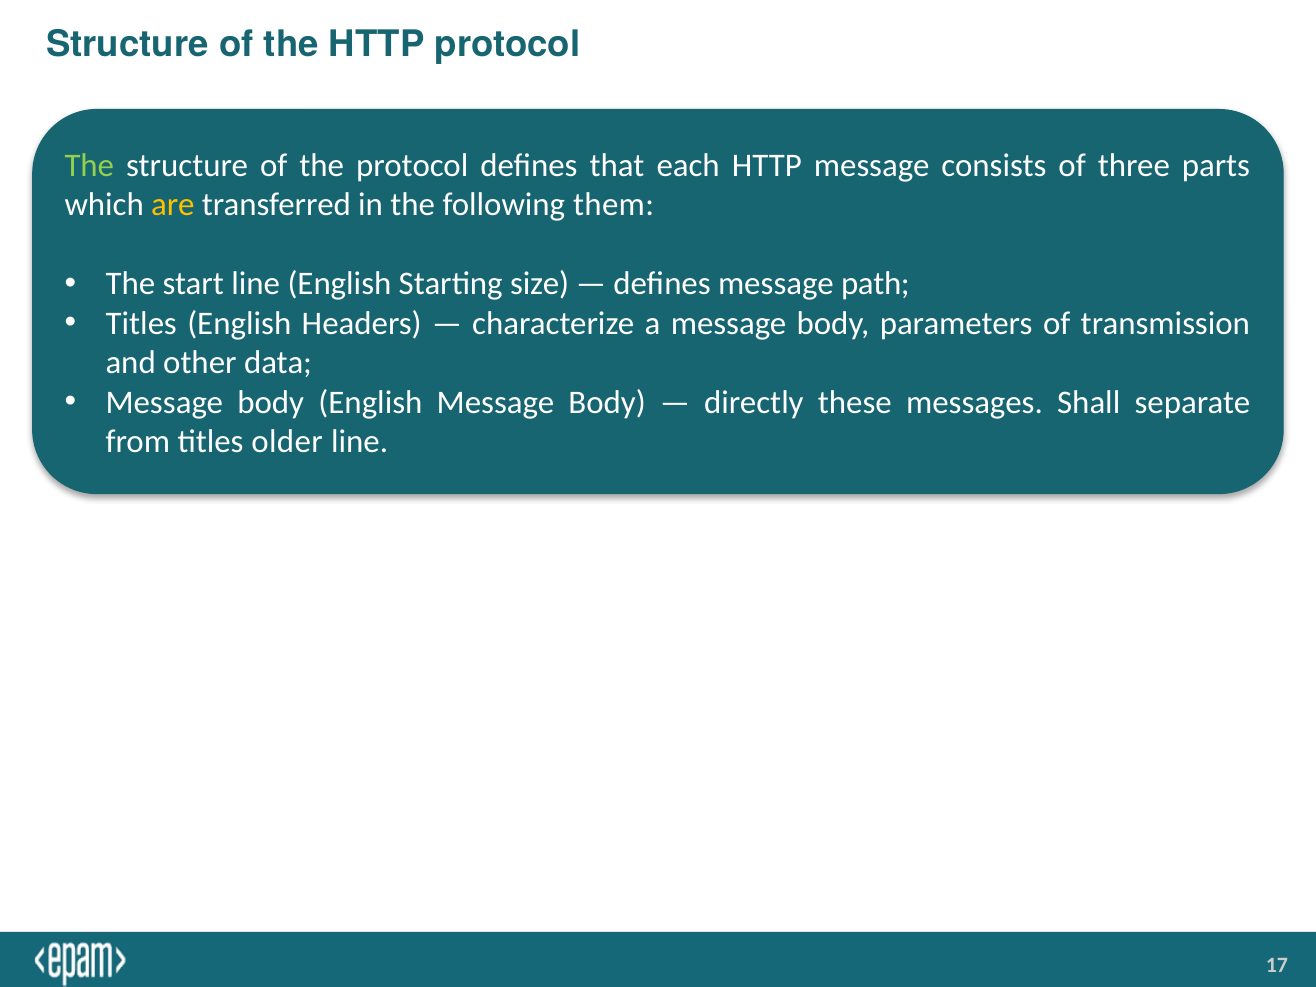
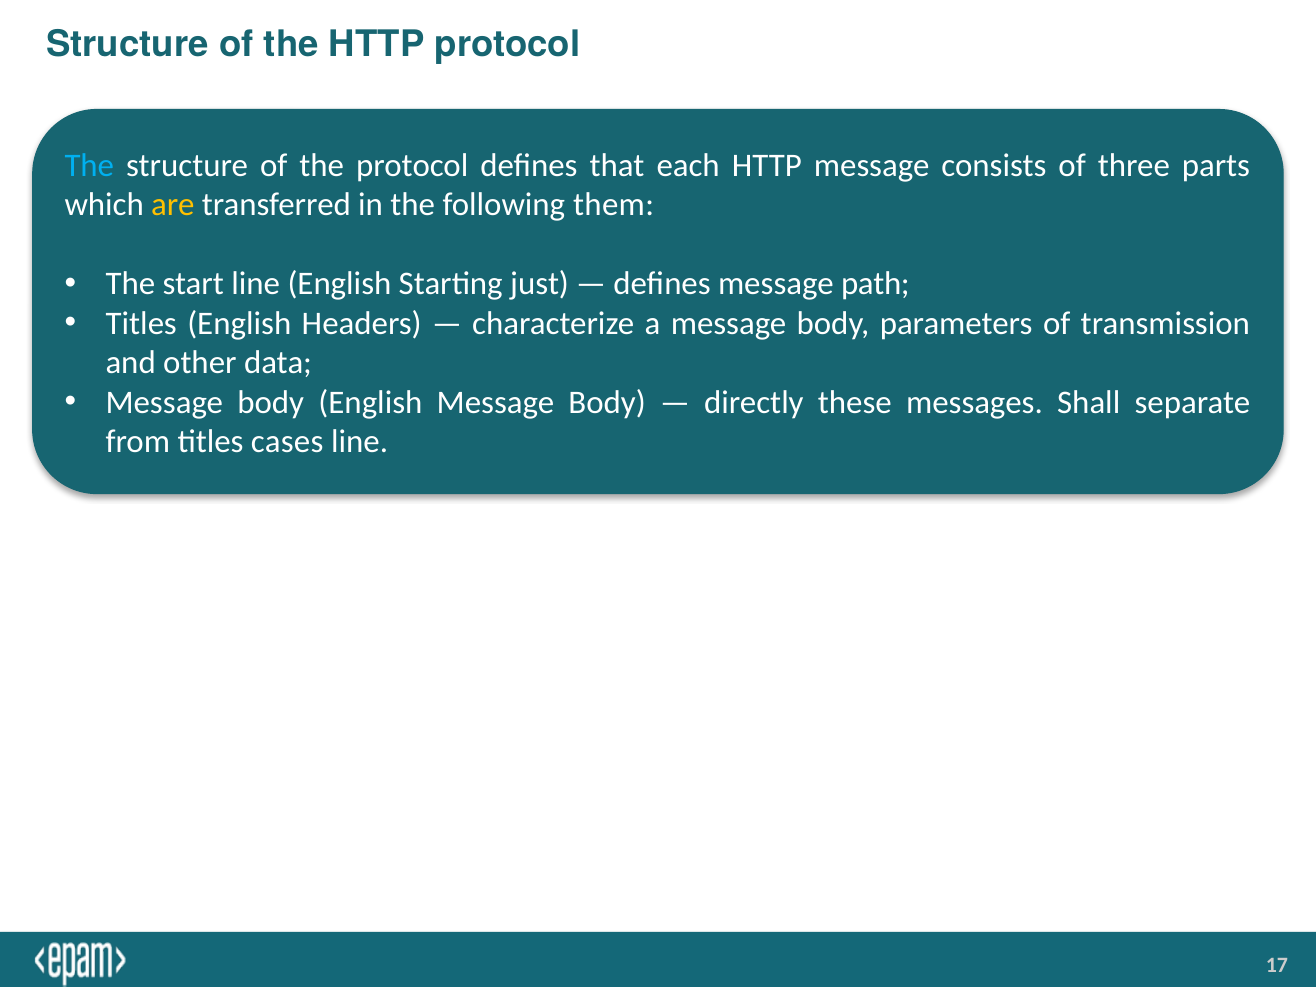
The at (89, 166) colour: light green -> light blue
size: size -> just
older: older -> cases
